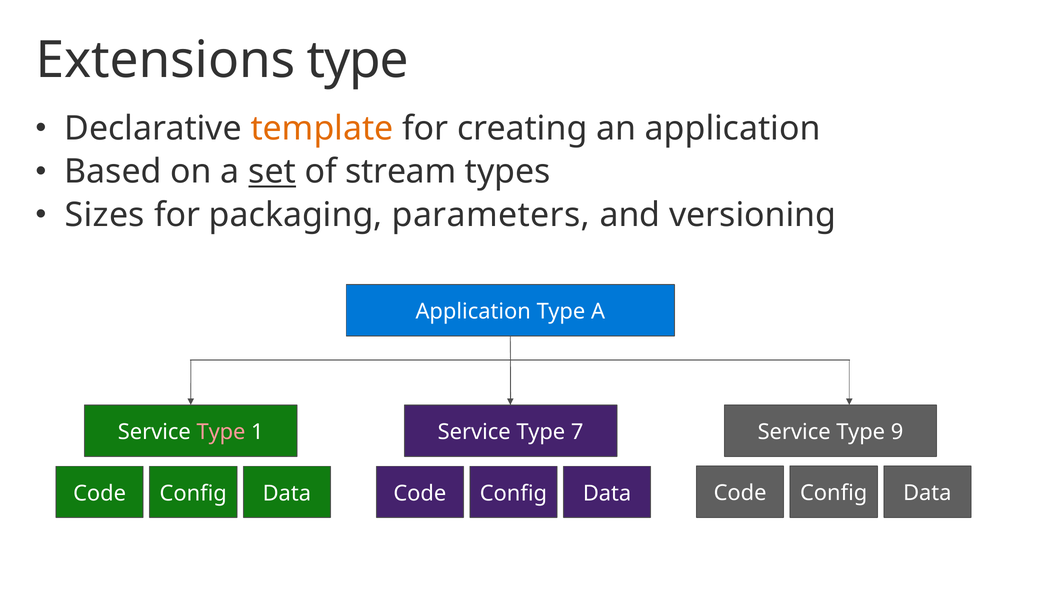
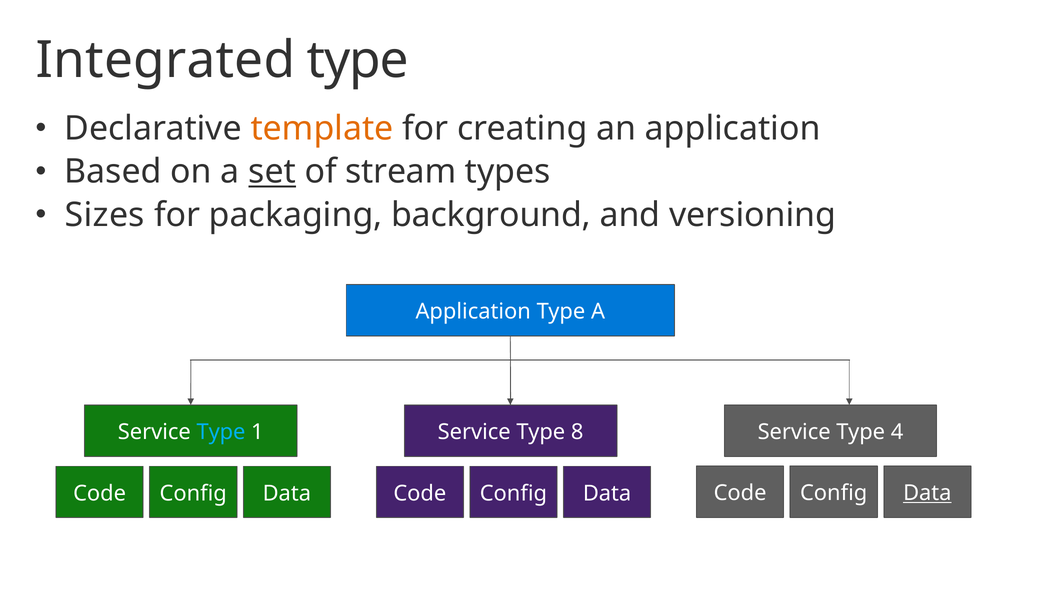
Extensions: Extensions -> Integrated
parameters: parameters -> background
Type at (221, 432) colour: pink -> light blue
7: 7 -> 8
9: 9 -> 4
Data at (927, 493) underline: none -> present
